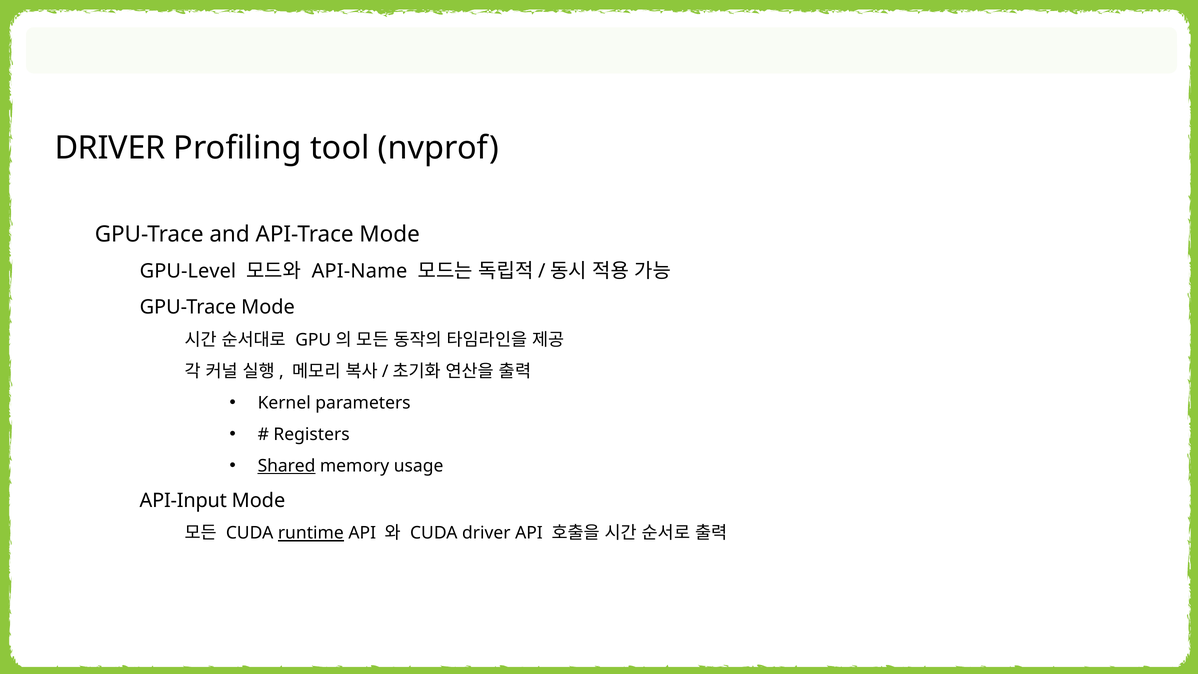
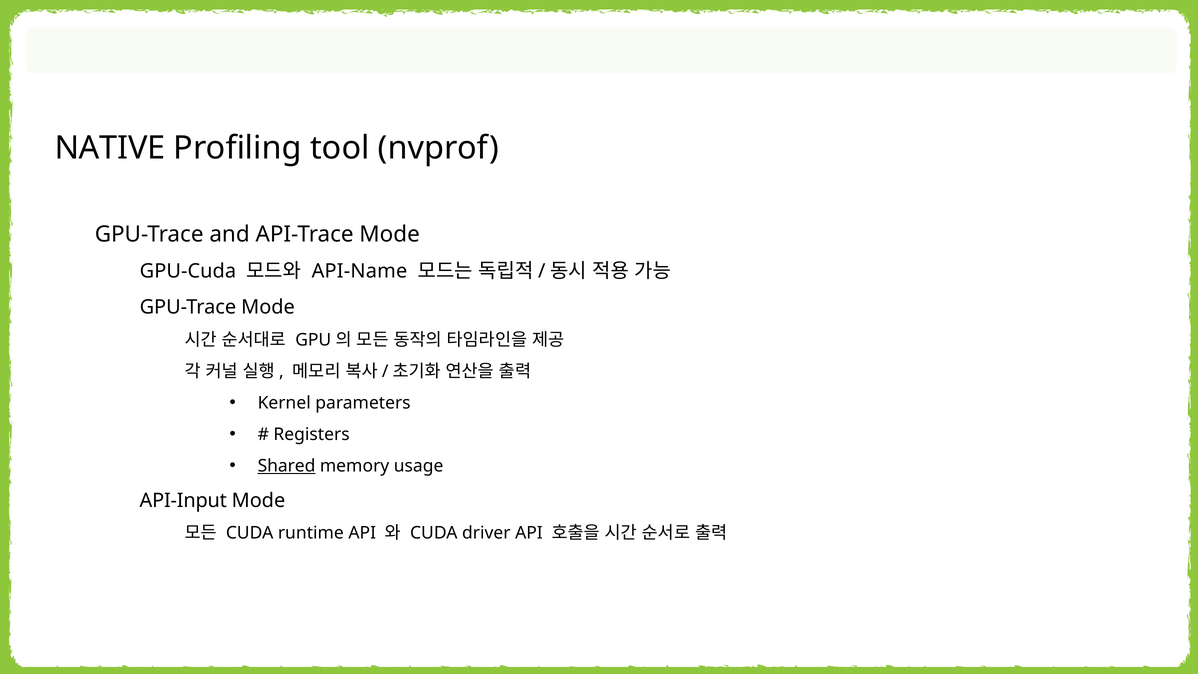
DRIVER at (110, 148): DRIVER -> NATIVE
GPU-Level: GPU-Level -> GPU-Cuda
runtime underline: present -> none
